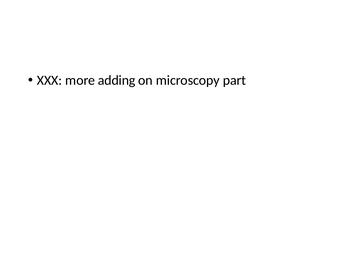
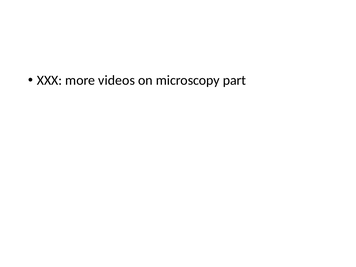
adding: adding -> videos
